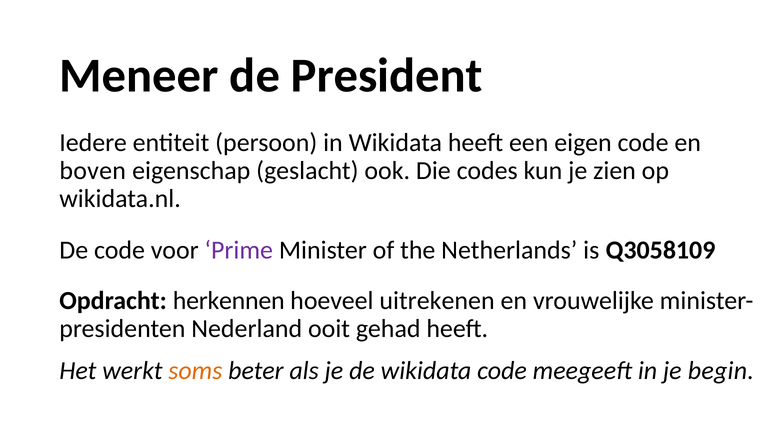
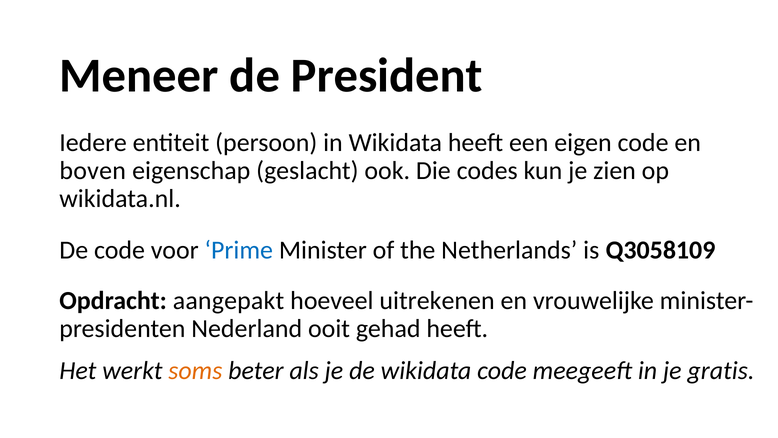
Prime colour: purple -> blue
herkennen: herkennen -> aangepakt
begin: begin -> gratis
